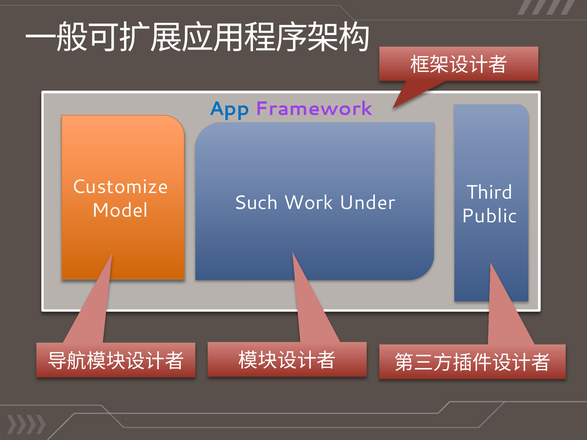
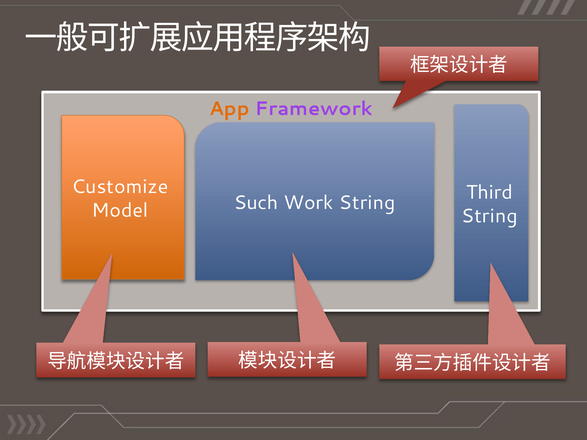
App colour: blue -> orange
Work Under: Under -> String
Public at (489, 216): Public -> String
